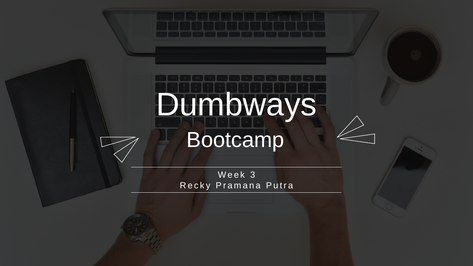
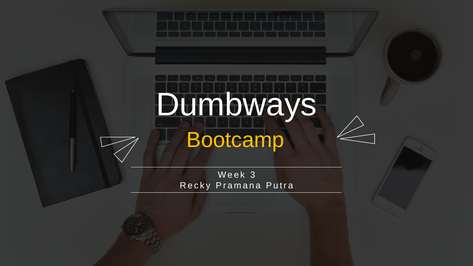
Bootcamp colour: white -> yellow
